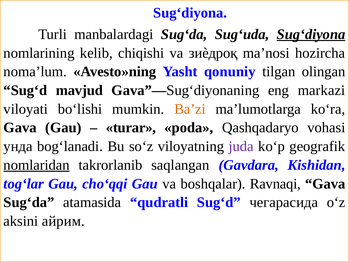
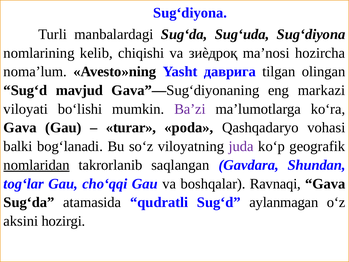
Sug‘diyona at (311, 34) underline: present -> none
qonuniy: qonuniy -> даврига
Ba’zi colour: orange -> purple
унда: унда -> balki
Kishidan: Kishidan -> Shundan
чегарасида: чегарасида -> aylanmagan
айрим: айрим -> hozirgi
